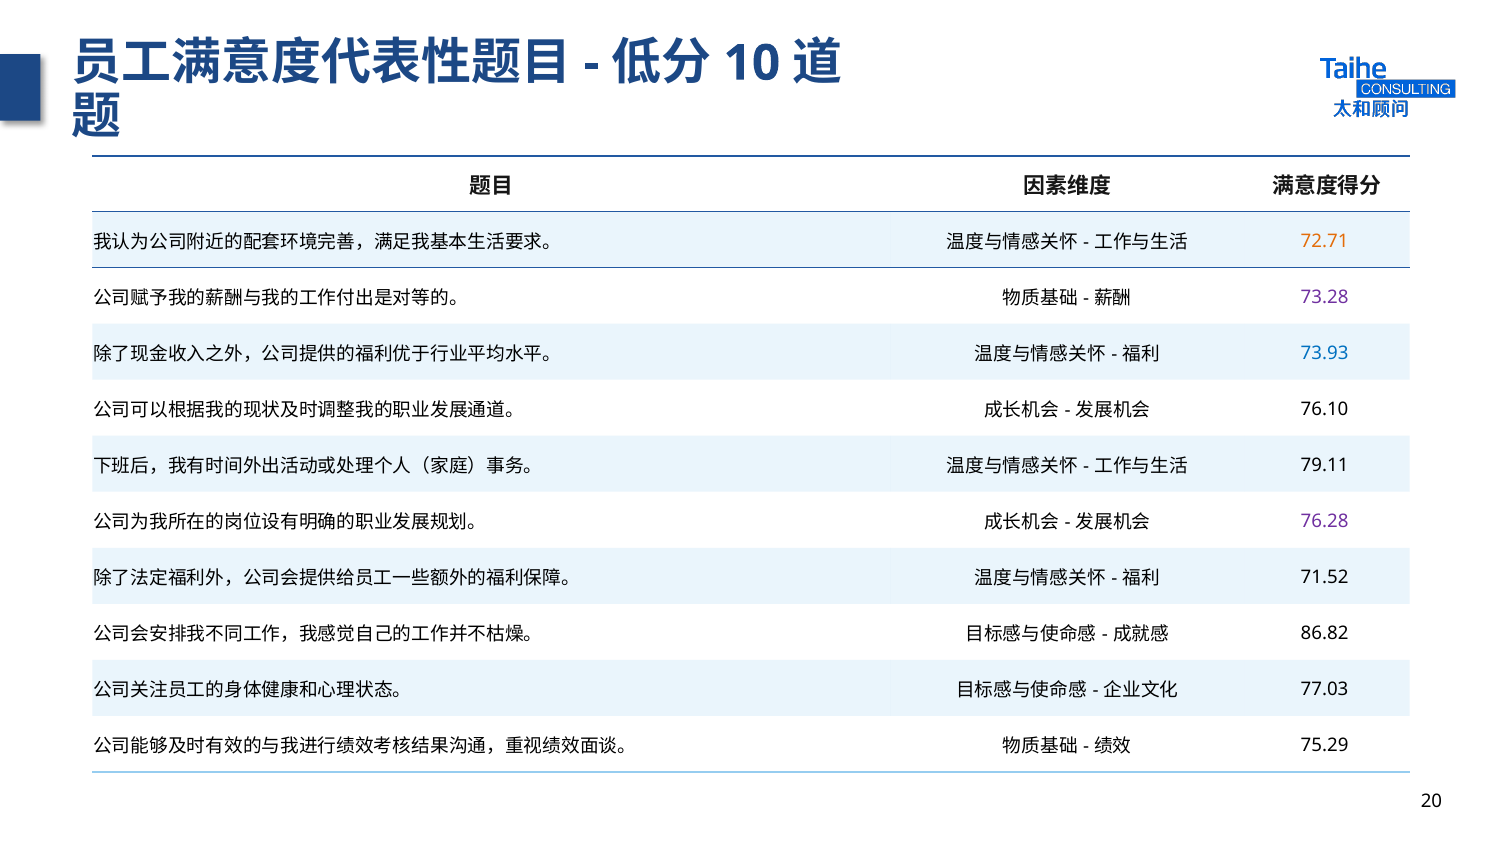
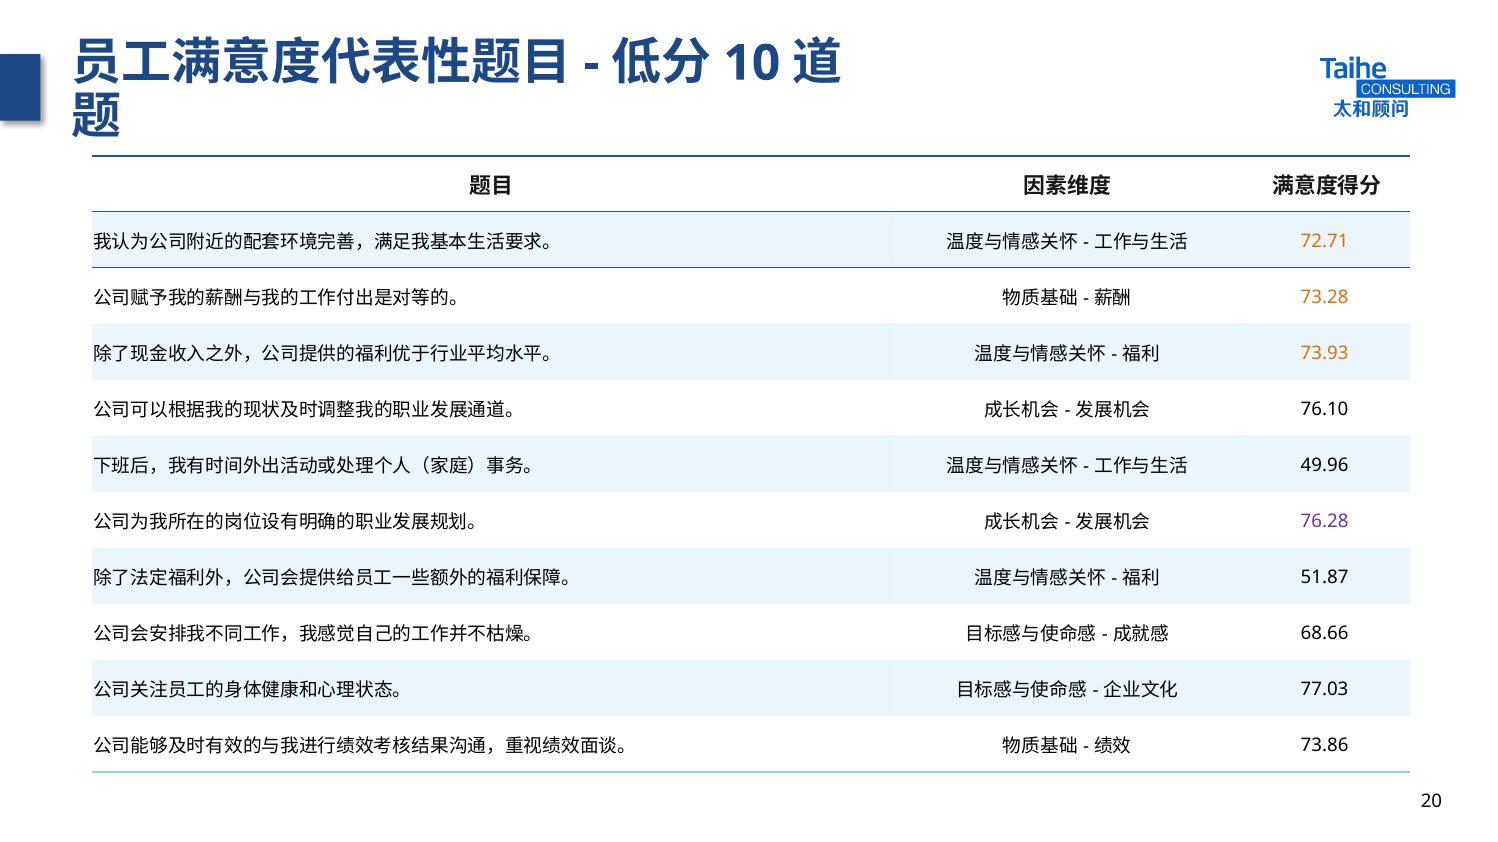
73.28 colour: purple -> orange
73.93 colour: blue -> orange
79.11: 79.11 -> 49.96
71.52: 71.52 -> 51.87
86.82: 86.82 -> 68.66
75.29: 75.29 -> 73.86
